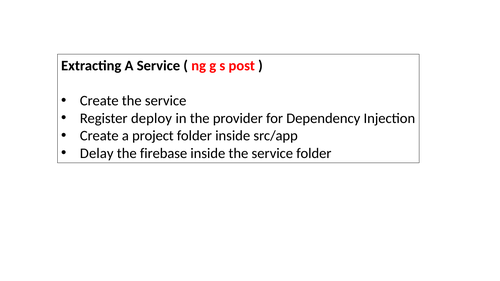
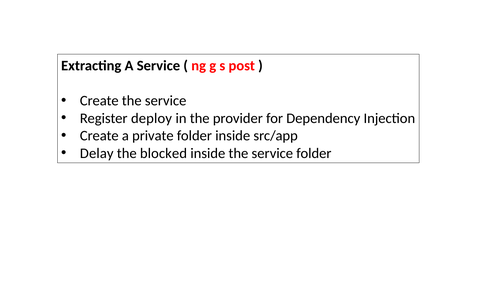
project: project -> private
firebase: firebase -> blocked
